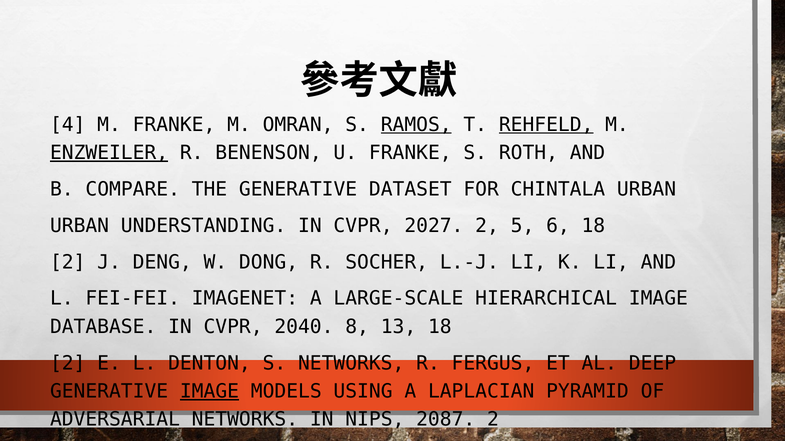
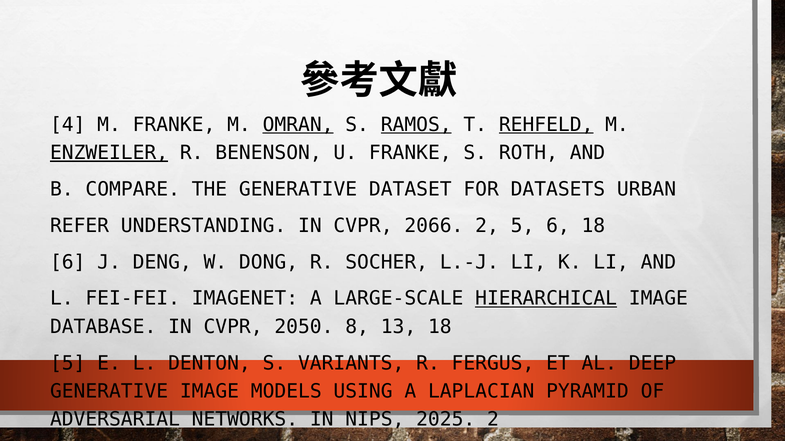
OMRAN underline: none -> present
CHINTALA: CHINTALA -> DATASETS
URBAN at (80, 226): URBAN -> REFER
2027: 2027 -> 2066
2 at (68, 262): 2 -> 6
HIERARCHICAL underline: none -> present
2040: 2040 -> 2050
2 at (68, 364): 2 -> 5
S NETWORKS: NETWORKS -> VARIANTS
IMAGE at (209, 392) underline: present -> none
2087: 2087 -> 2025
